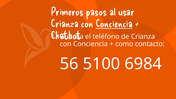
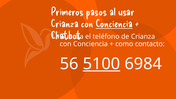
5100 underline: none -> present
